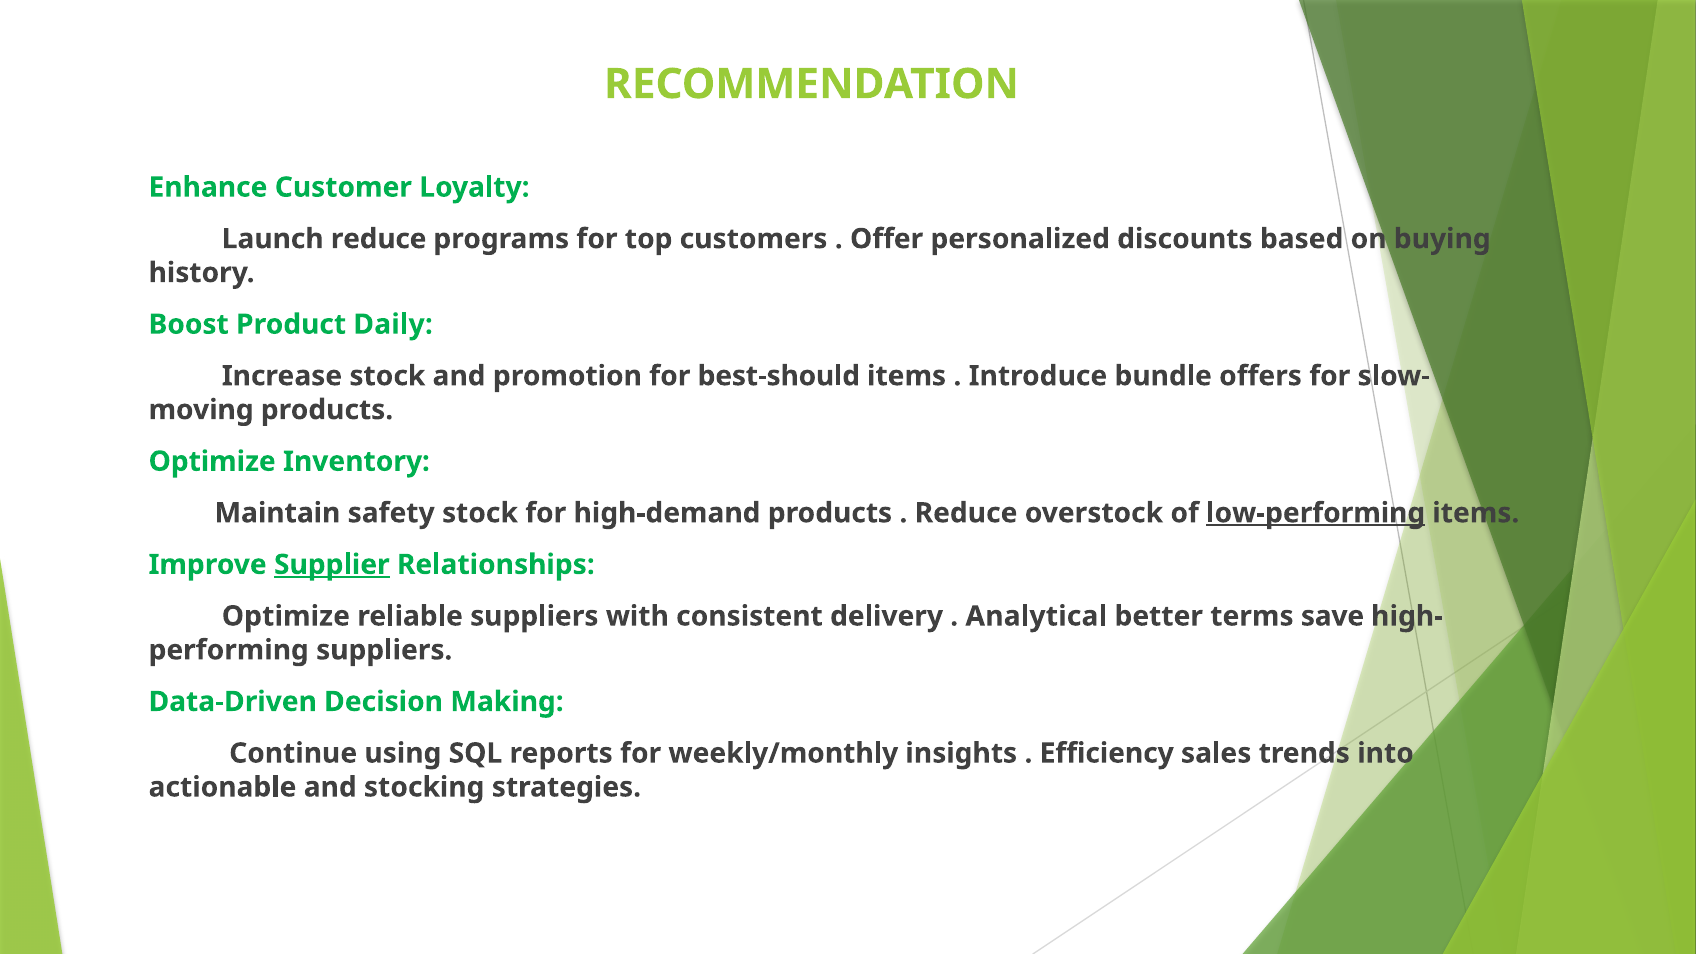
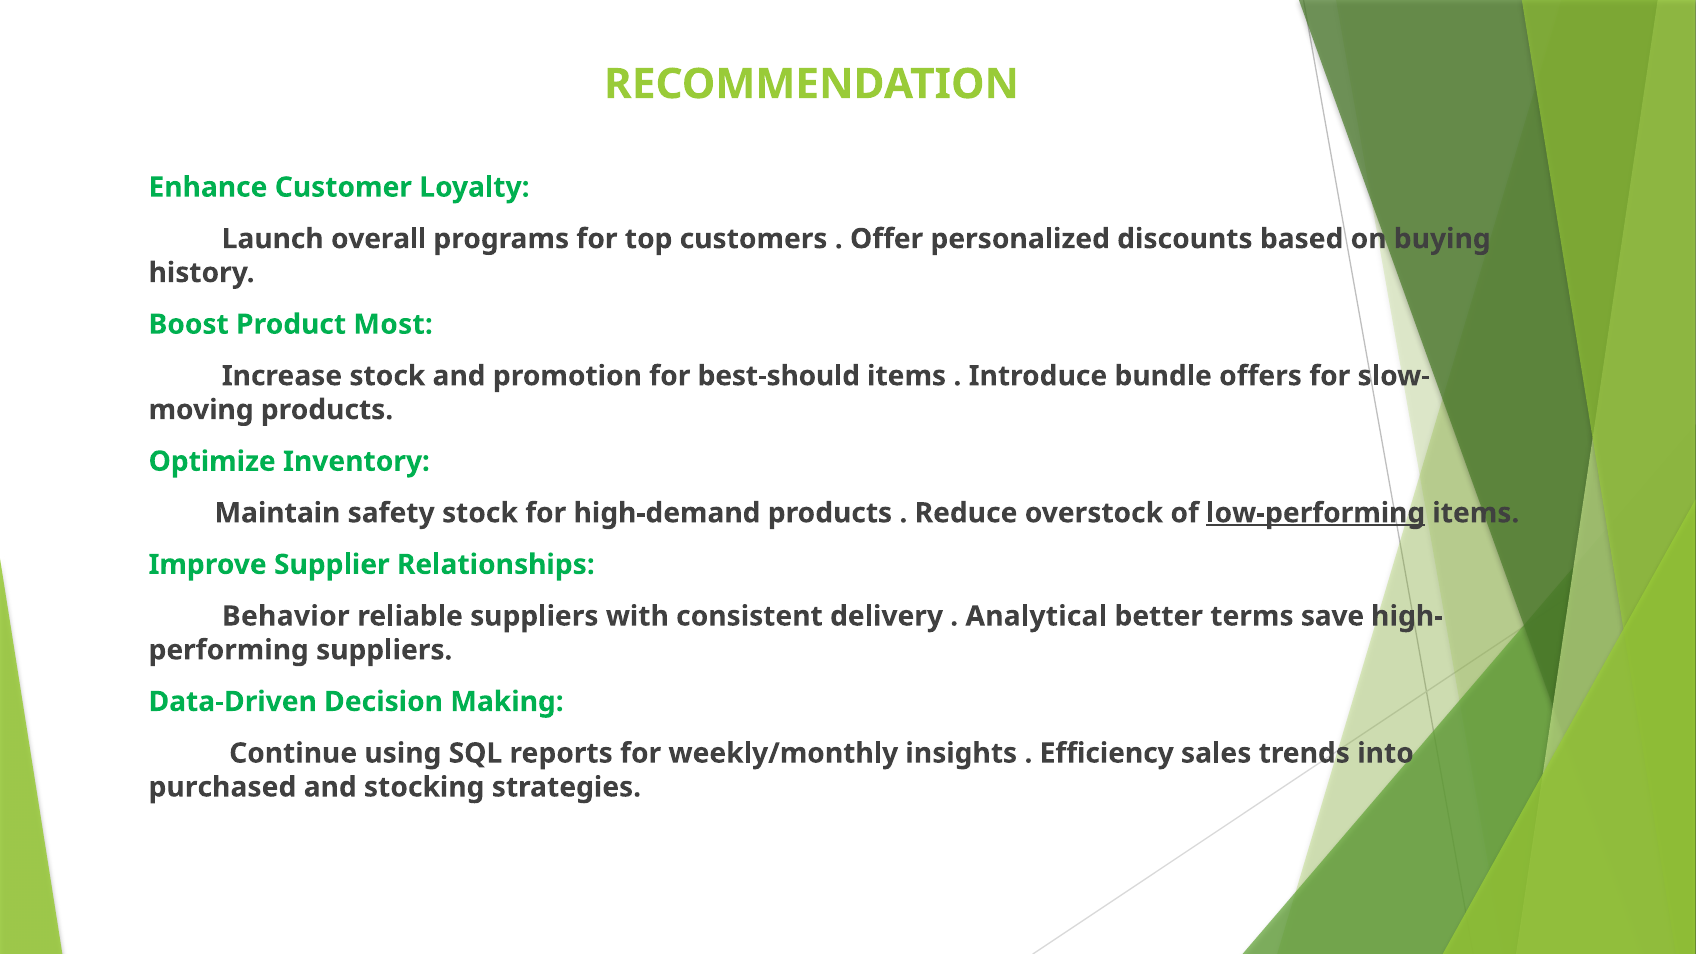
Launch reduce: reduce -> overall
Daily: Daily -> Most
Supplier underline: present -> none
Optimize at (286, 616): Optimize -> Behavior
actionable: actionable -> purchased
